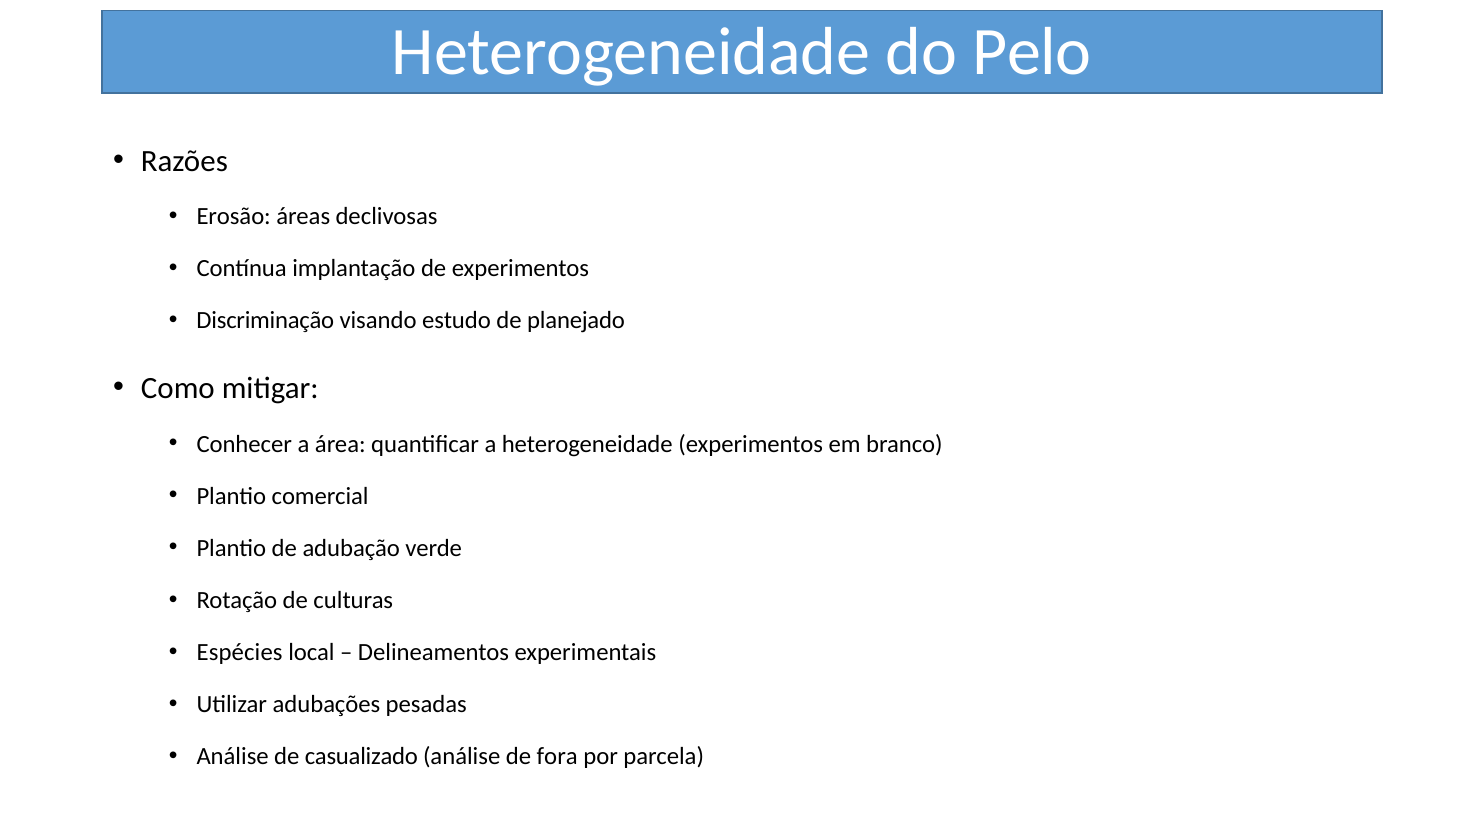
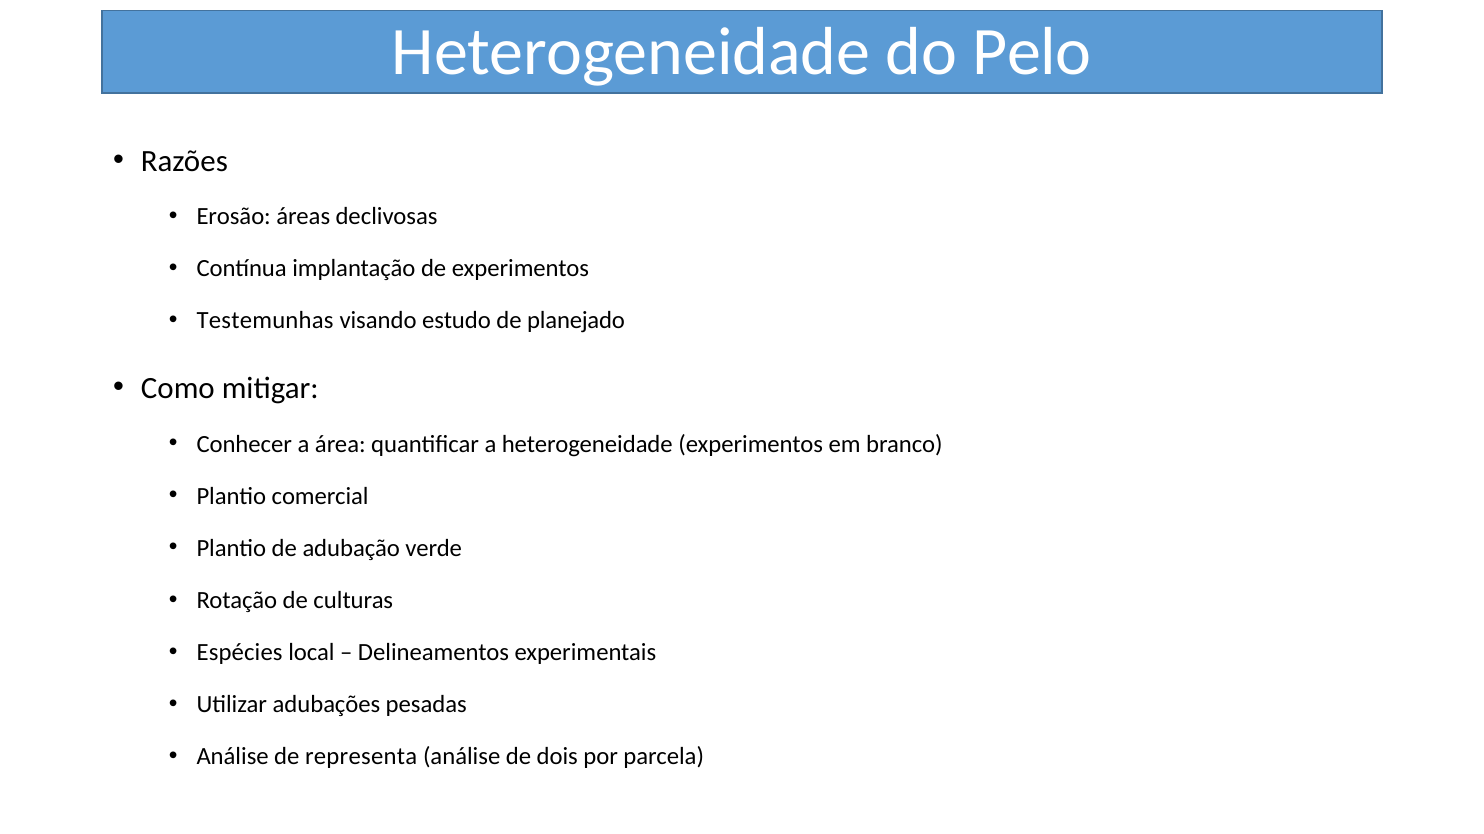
Discriminação: Discriminação -> Testemunhas
casualizado: casualizado -> representa
fora: fora -> dois
